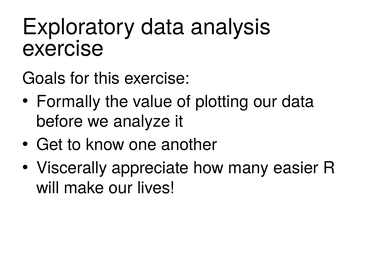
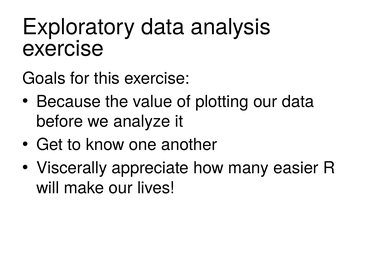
Formally: Formally -> Because
